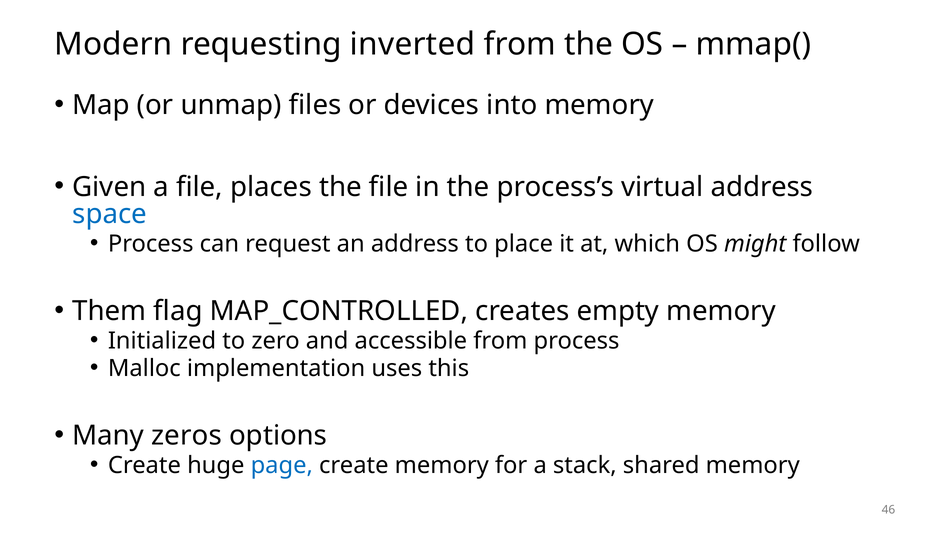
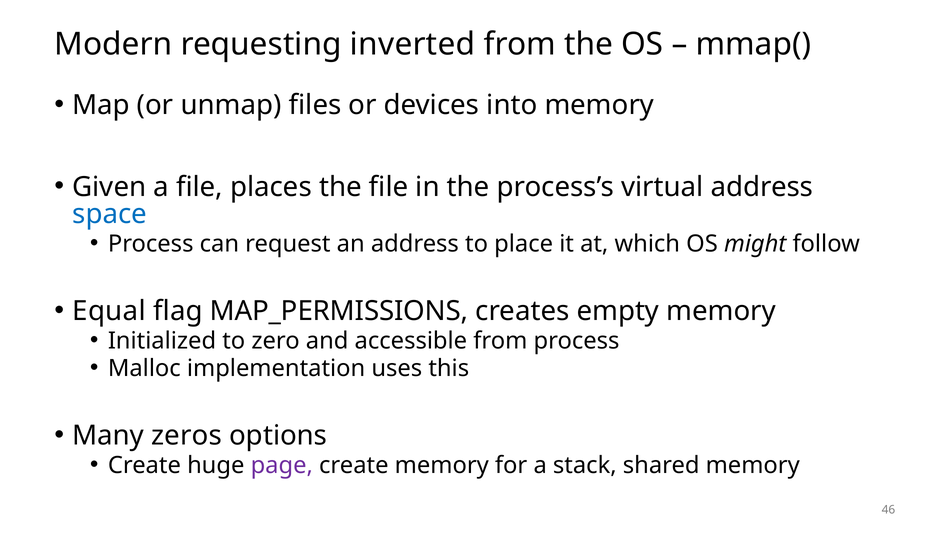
Them: Them -> Equal
MAP_CONTROLLED: MAP_CONTROLLED -> MAP_PERMISSIONS
page colour: blue -> purple
